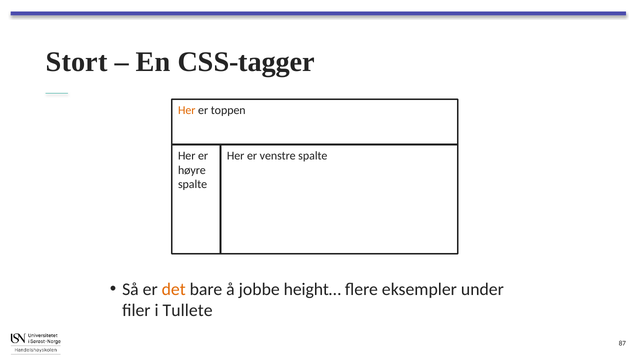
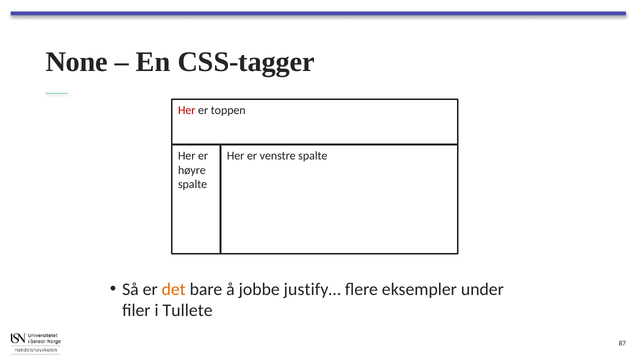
Stort: Stort -> None
Her at (187, 110) colour: orange -> red
height…: height… -> justify…
